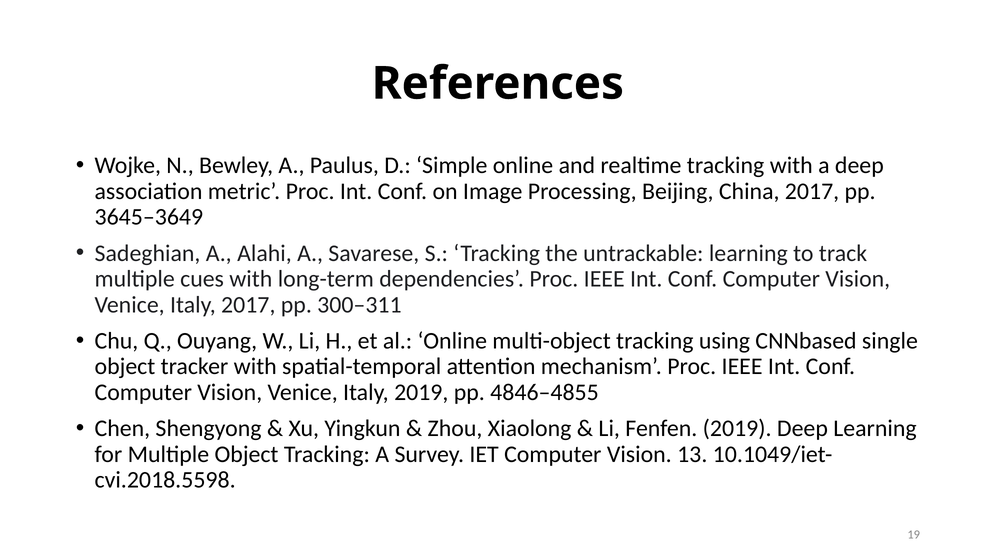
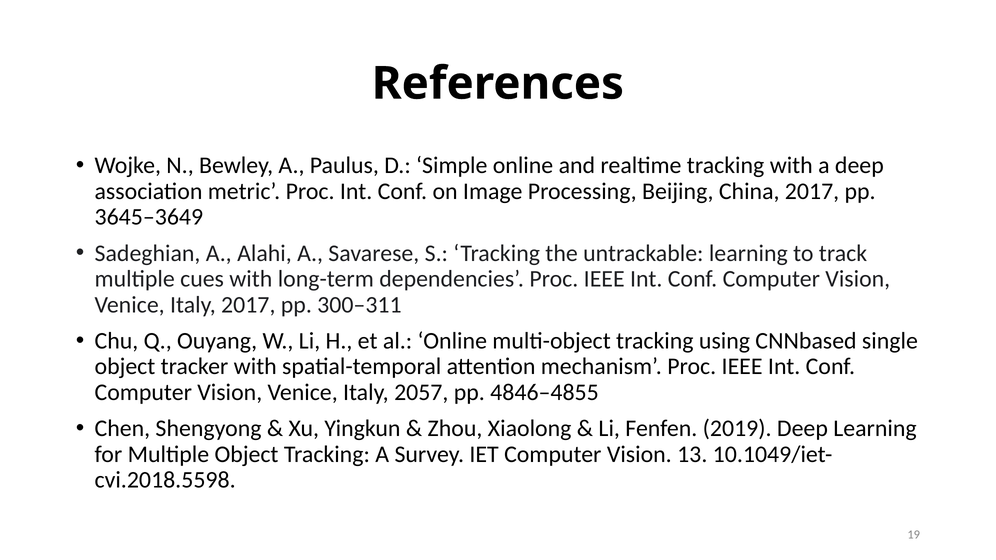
Italy 2019: 2019 -> 2057
